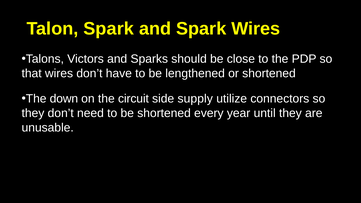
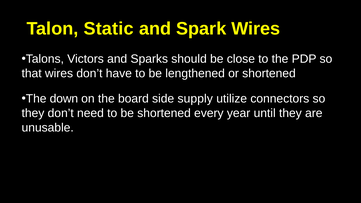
Talon Spark: Spark -> Static
circuit: circuit -> board
